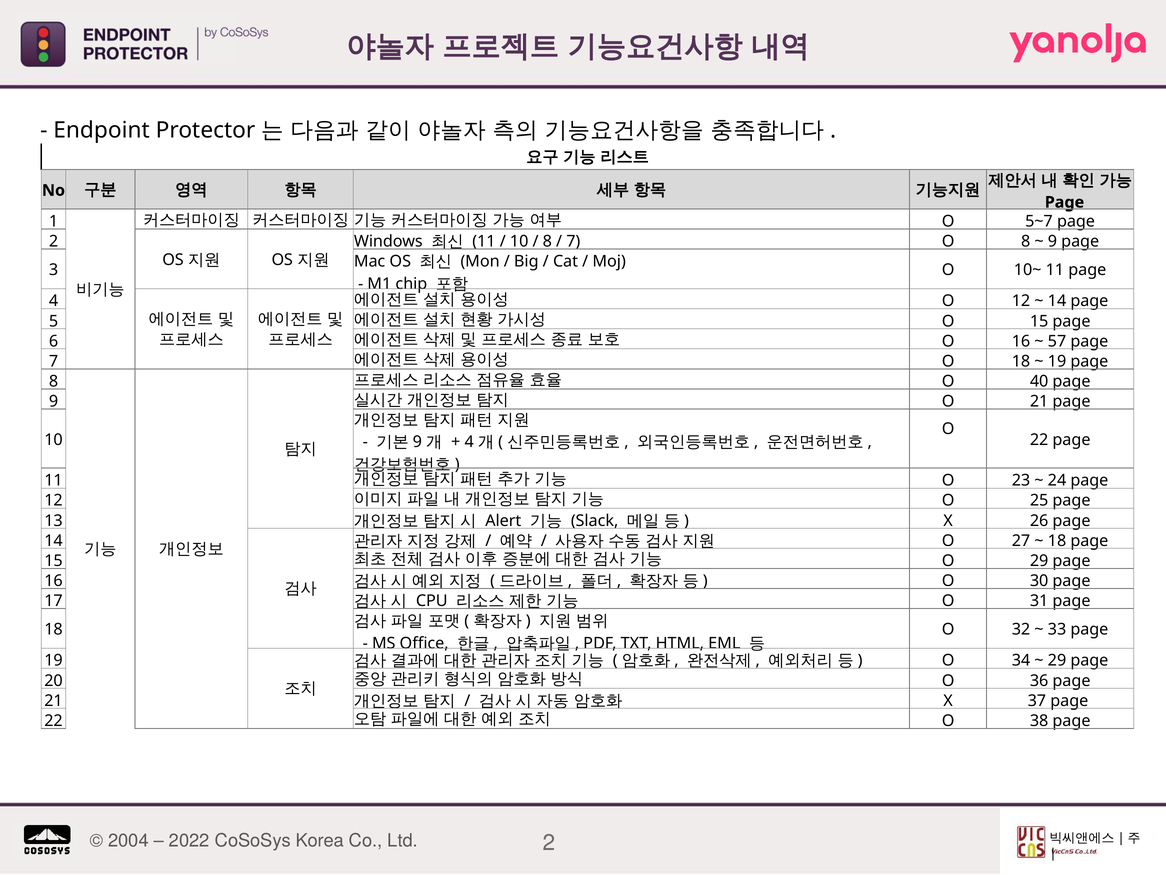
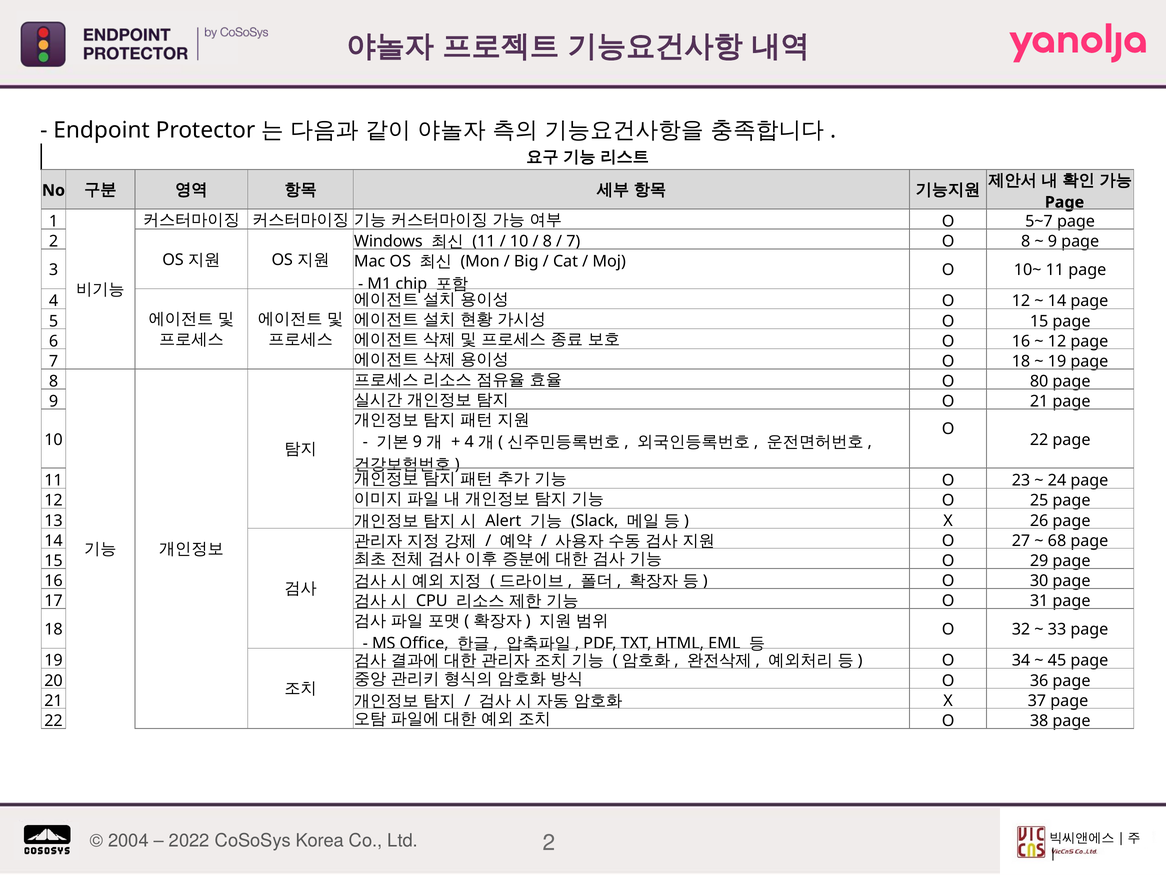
57 at (1057, 341): 57 -> 12
40: 40 -> 80
18 at (1057, 540): 18 -> 68
29 at (1057, 660): 29 -> 45
